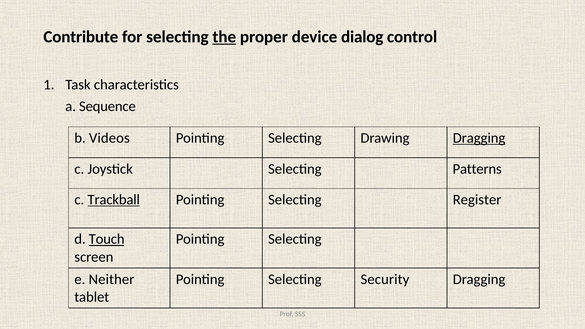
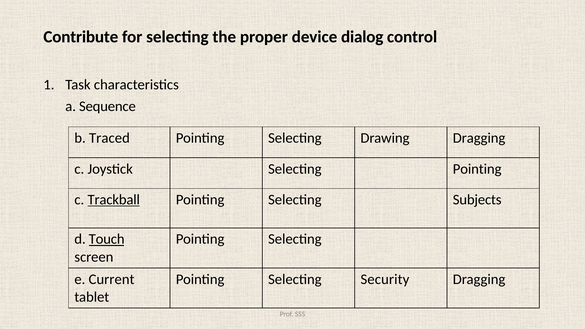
the underline: present -> none
Videos: Videos -> Traced
Dragging at (479, 138) underline: present -> none
Selecting Patterns: Patterns -> Pointing
Register: Register -> Subjects
Neither: Neither -> Current
